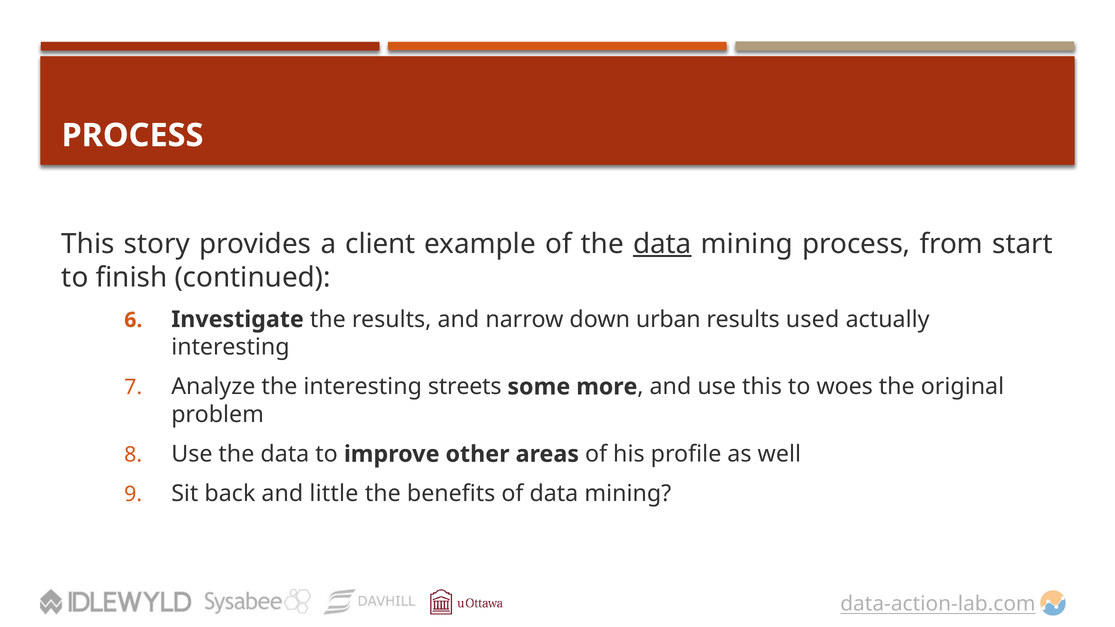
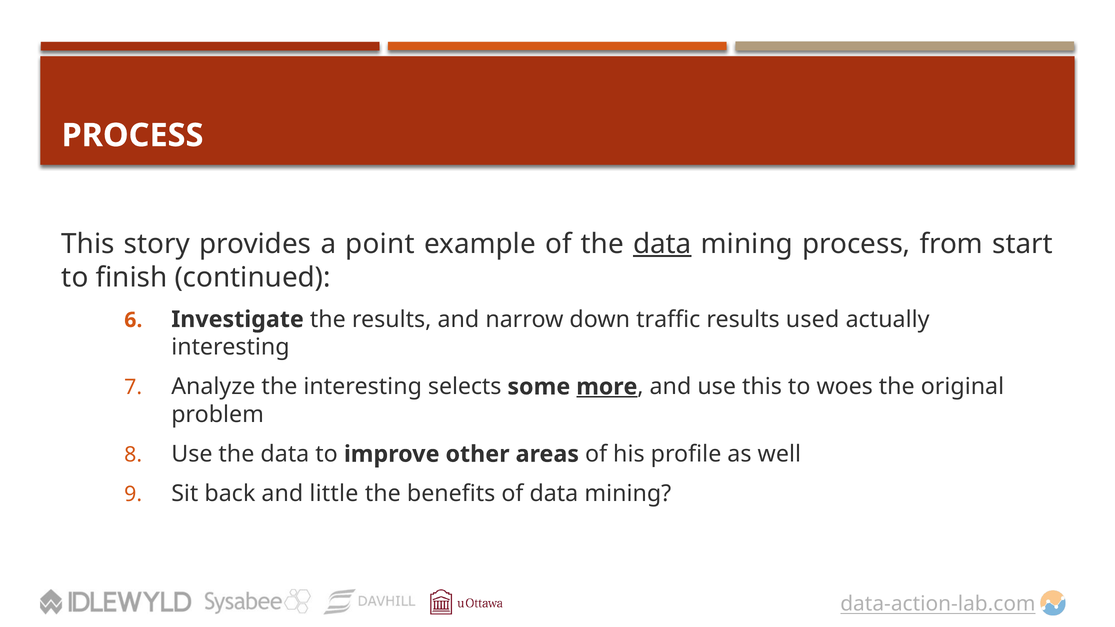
client: client -> point
urban: urban -> traffic
streets: streets -> selects
more underline: none -> present
